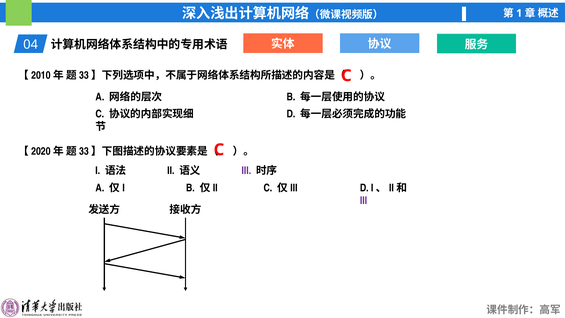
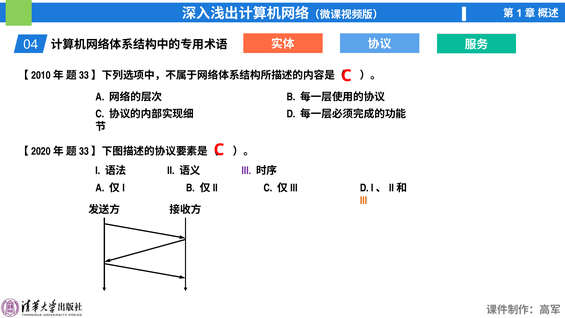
III at (364, 201) colour: purple -> orange
